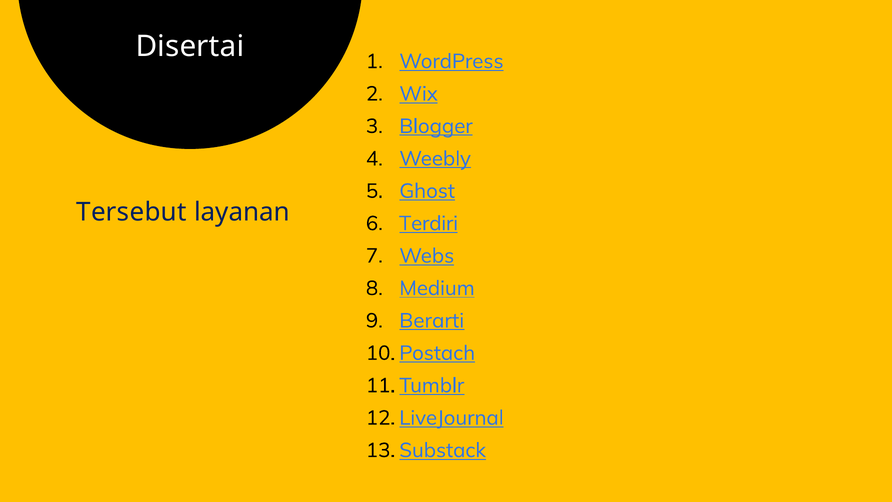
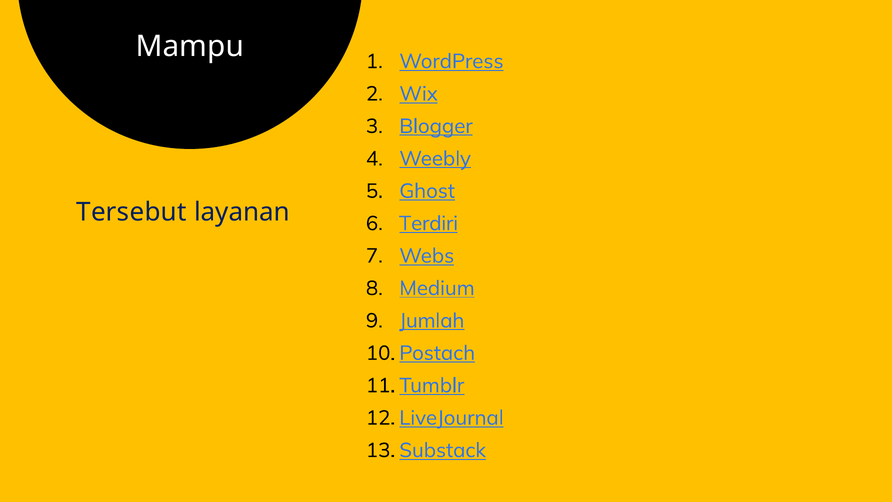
Disertai: Disertai -> Mampu
Berarti: Berarti -> Jumlah
